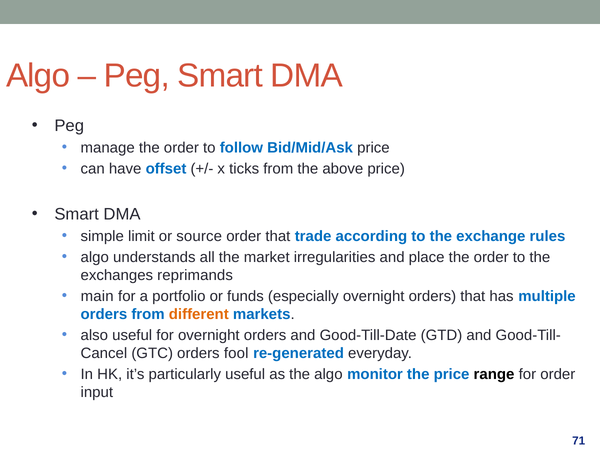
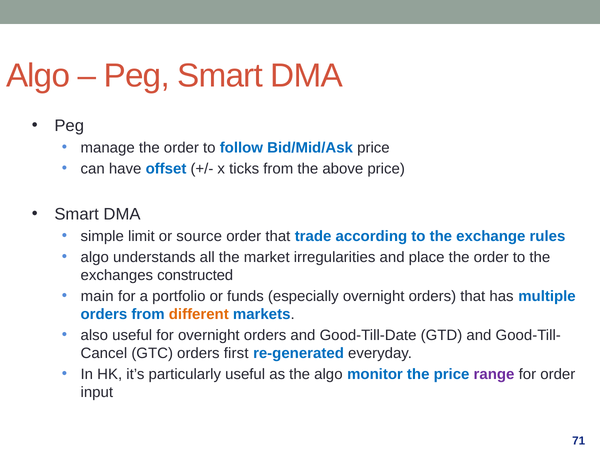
reprimands: reprimands -> constructed
fool: fool -> first
range colour: black -> purple
